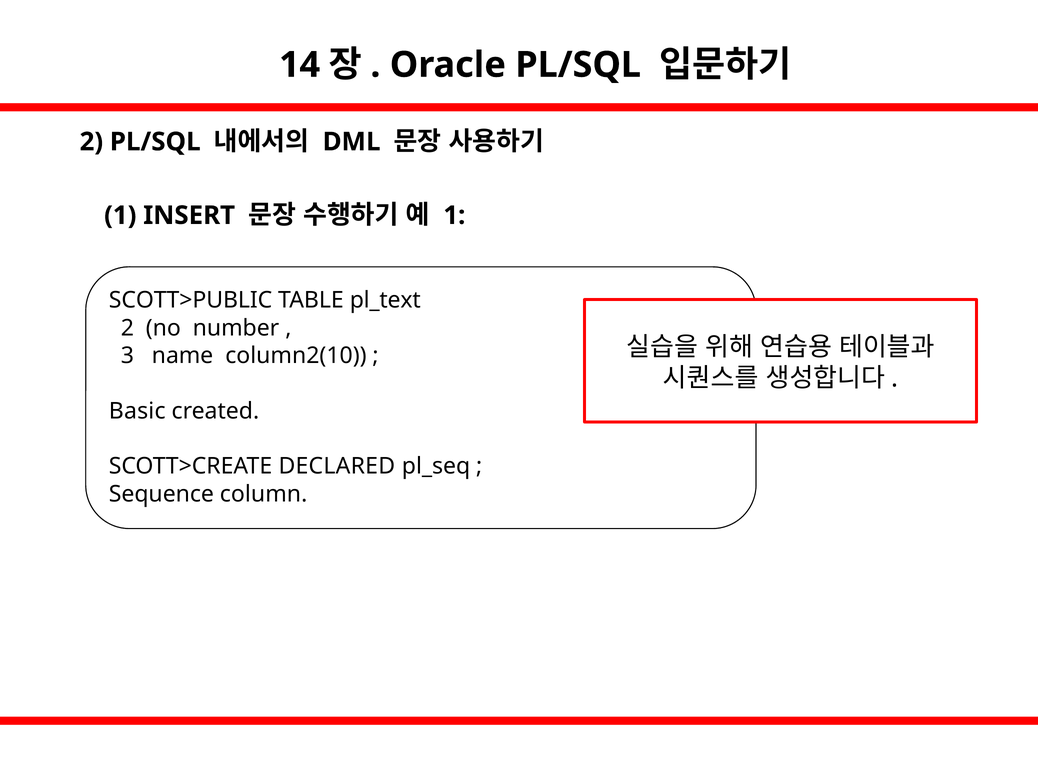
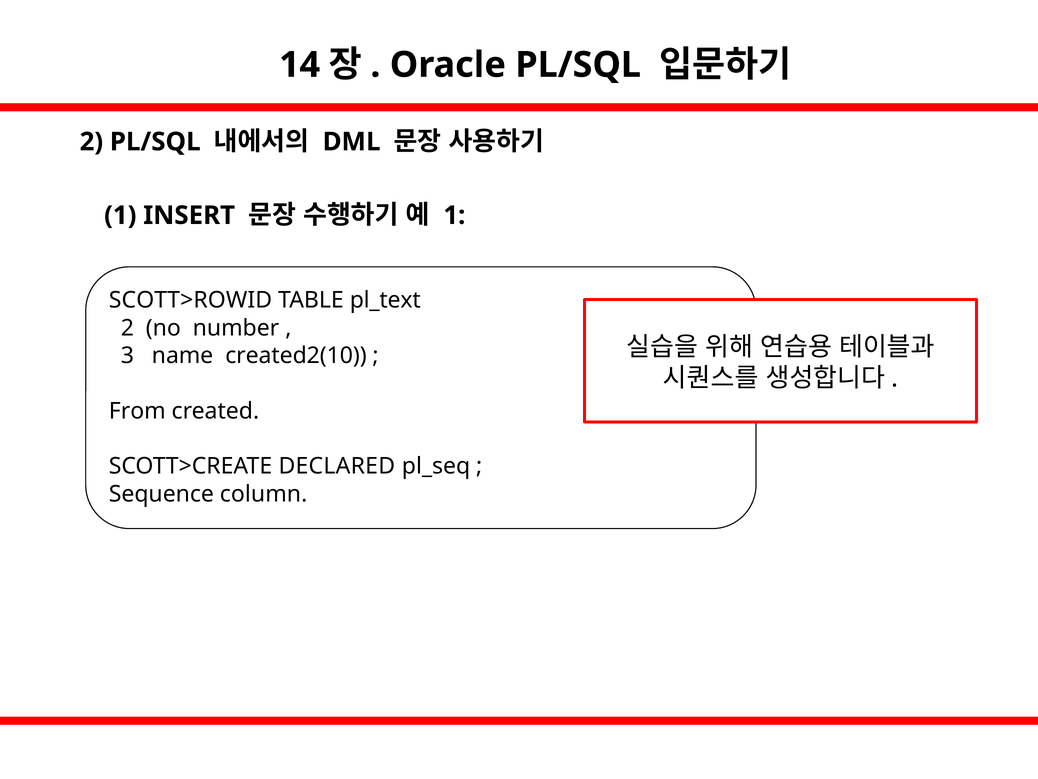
SCOTT>PUBLIC: SCOTT>PUBLIC -> SCOTT>ROWID
column2(10: column2(10 -> created2(10
Basic: Basic -> From
